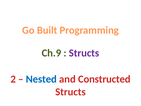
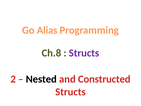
Built: Built -> Alias
Ch.9: Ch.9 -> Ch.8
Nested colour: blue -> black
